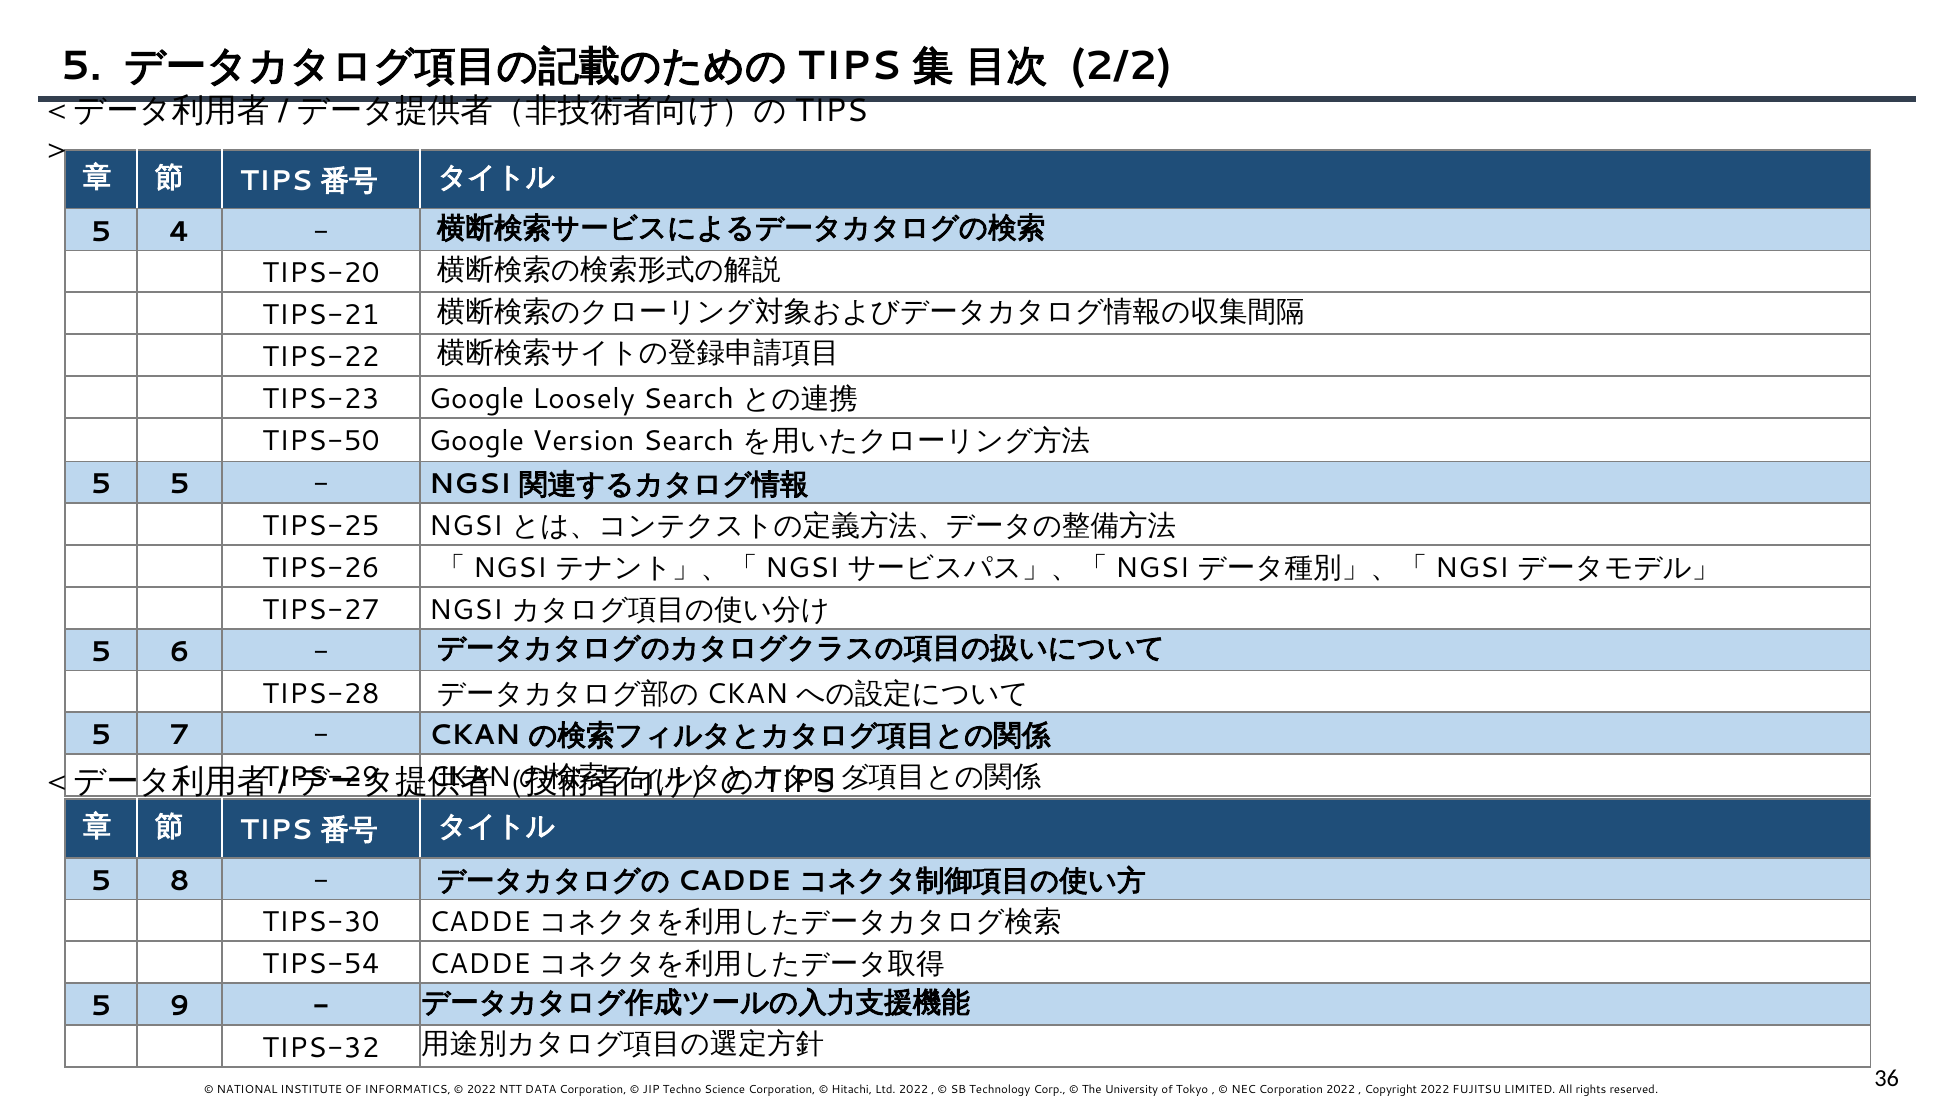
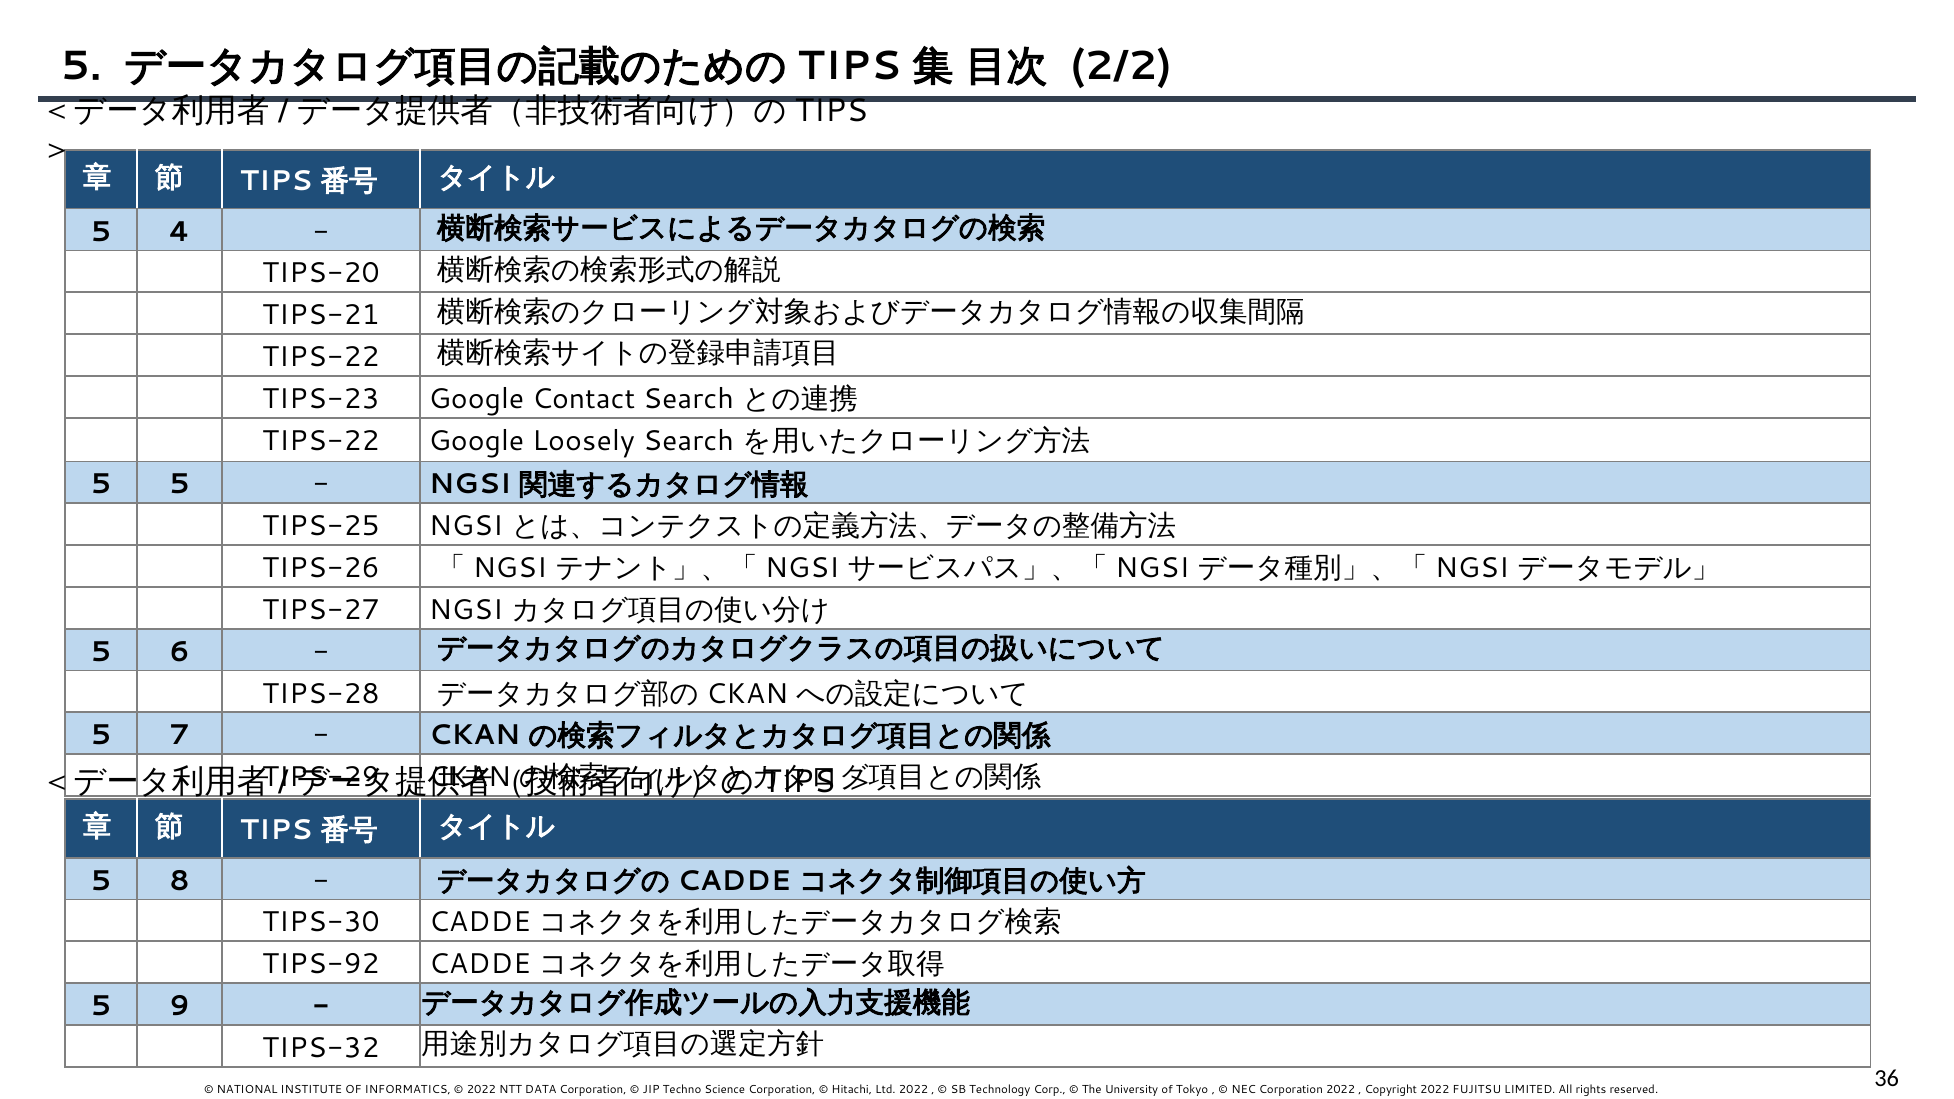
Loosely: Loosely -> Contact
TIPS-50 at (321, 441): TIPS-50 -> TIPS-22
Version: Version -> Loosely
TIPS-54: TIPS-54 -> TIPS-92
